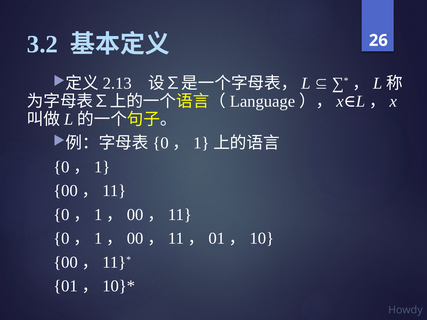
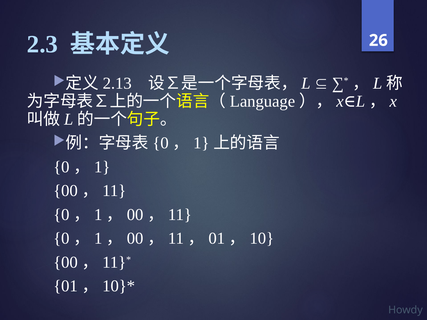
3.2: 3.2 -> 2.3
